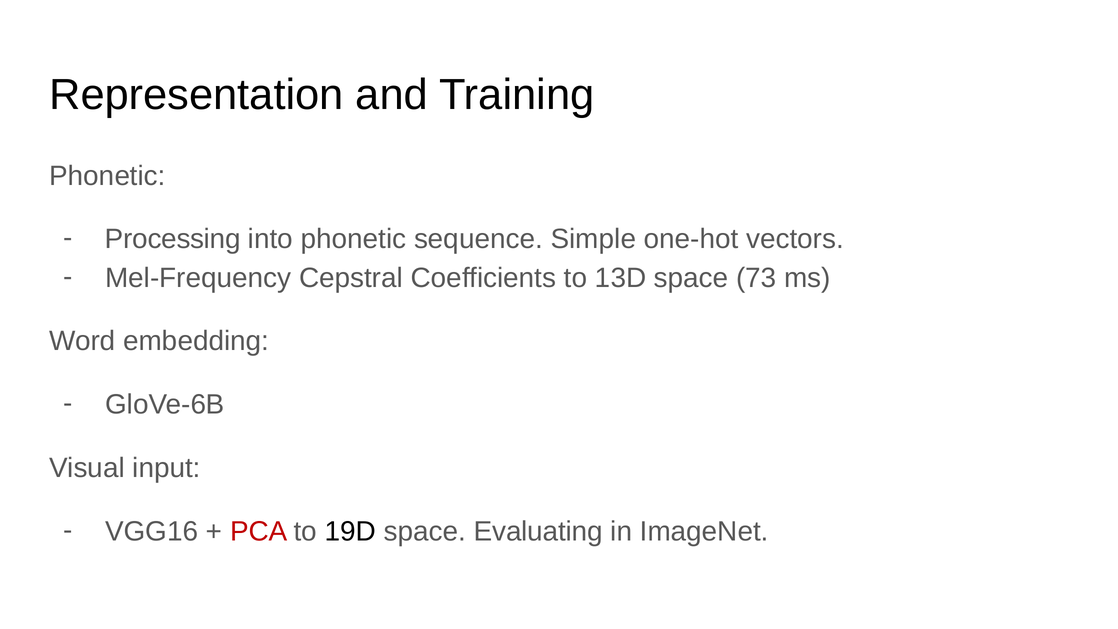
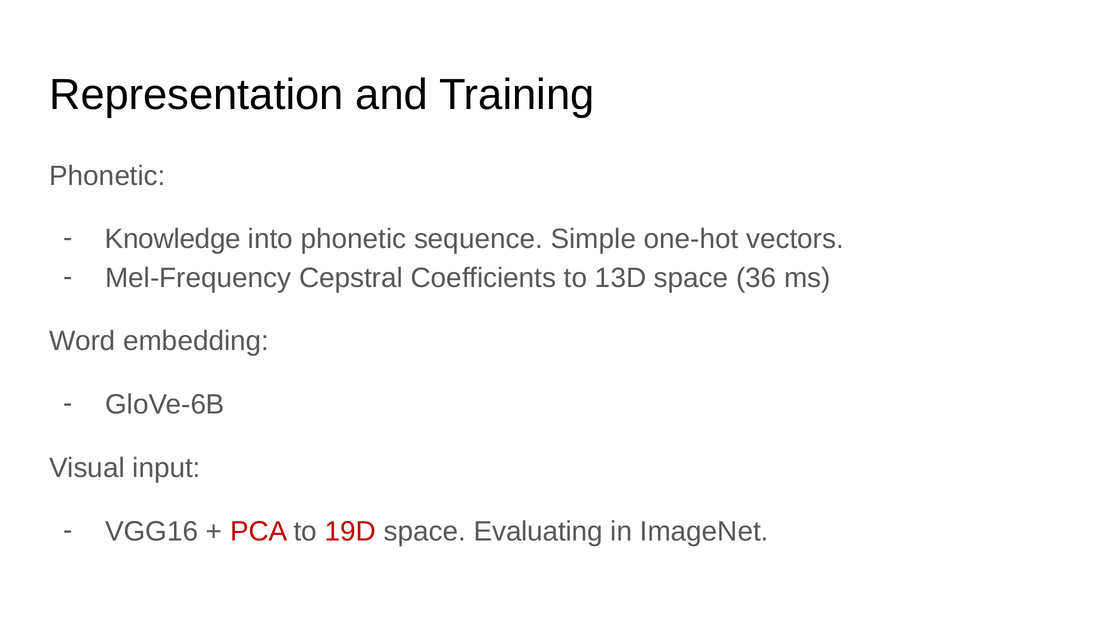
Processing: Processing -> Knowledge
73: 73 -> 36
19D colour: black -> red
